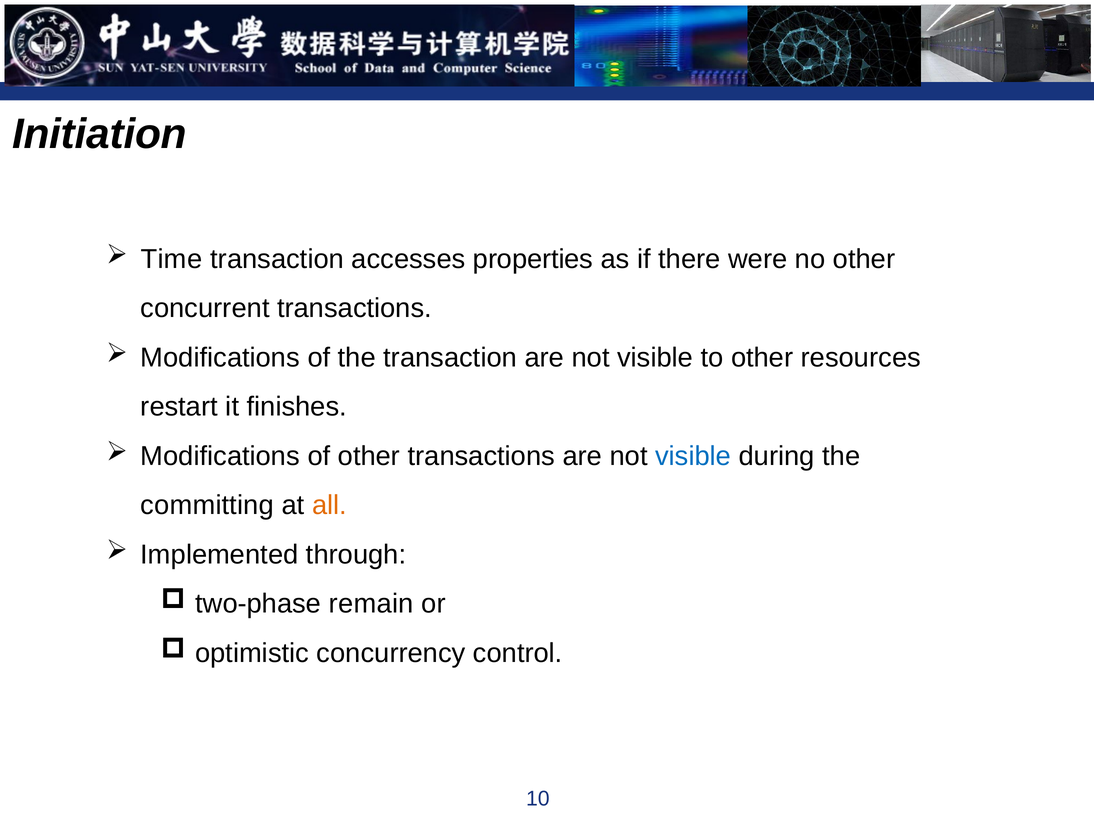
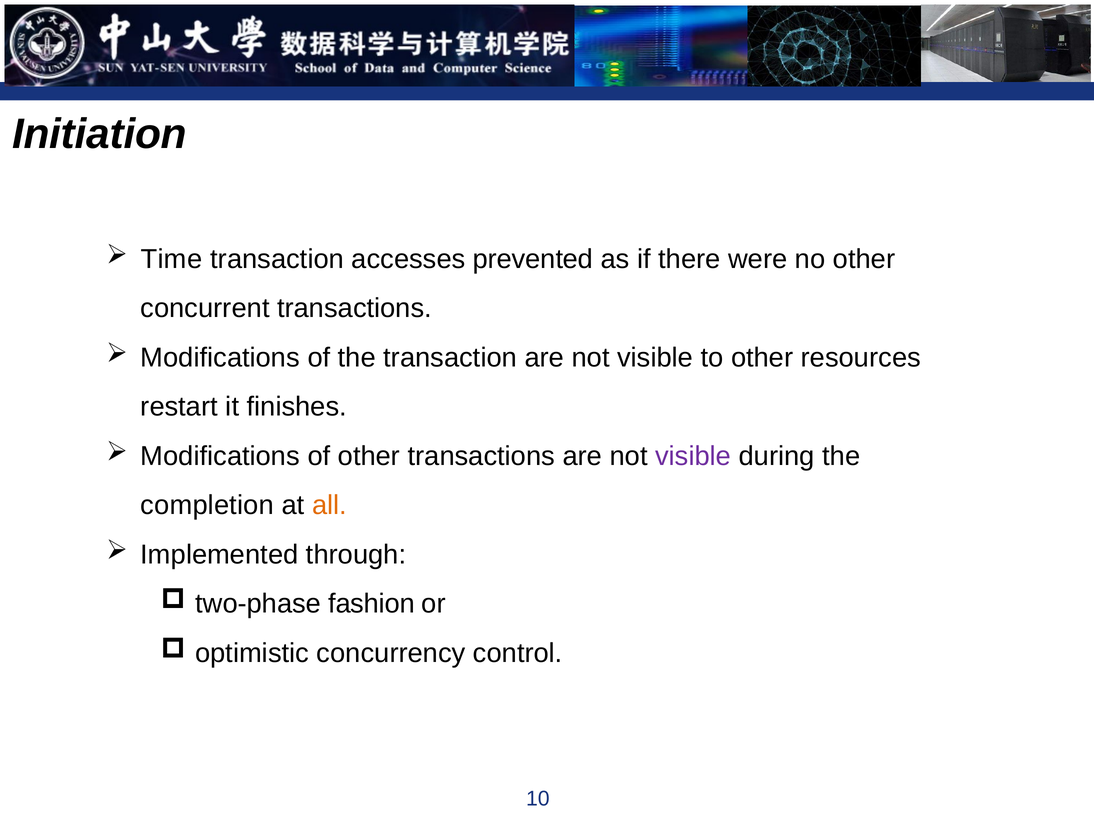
properties: properties -> prevented
visible at (693, 456) colour: blue -> purple
committing: committing -> completion
remain: remain -> fashion
